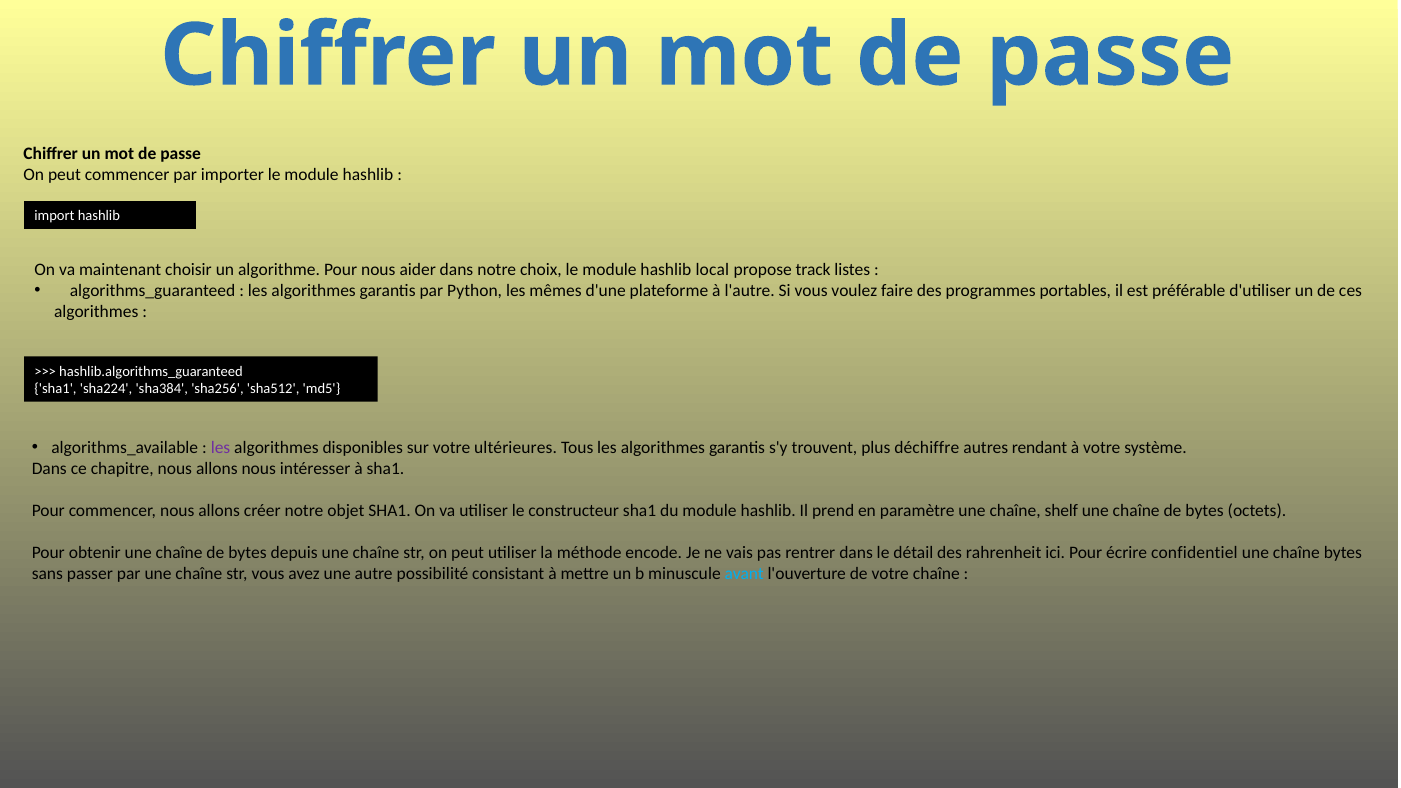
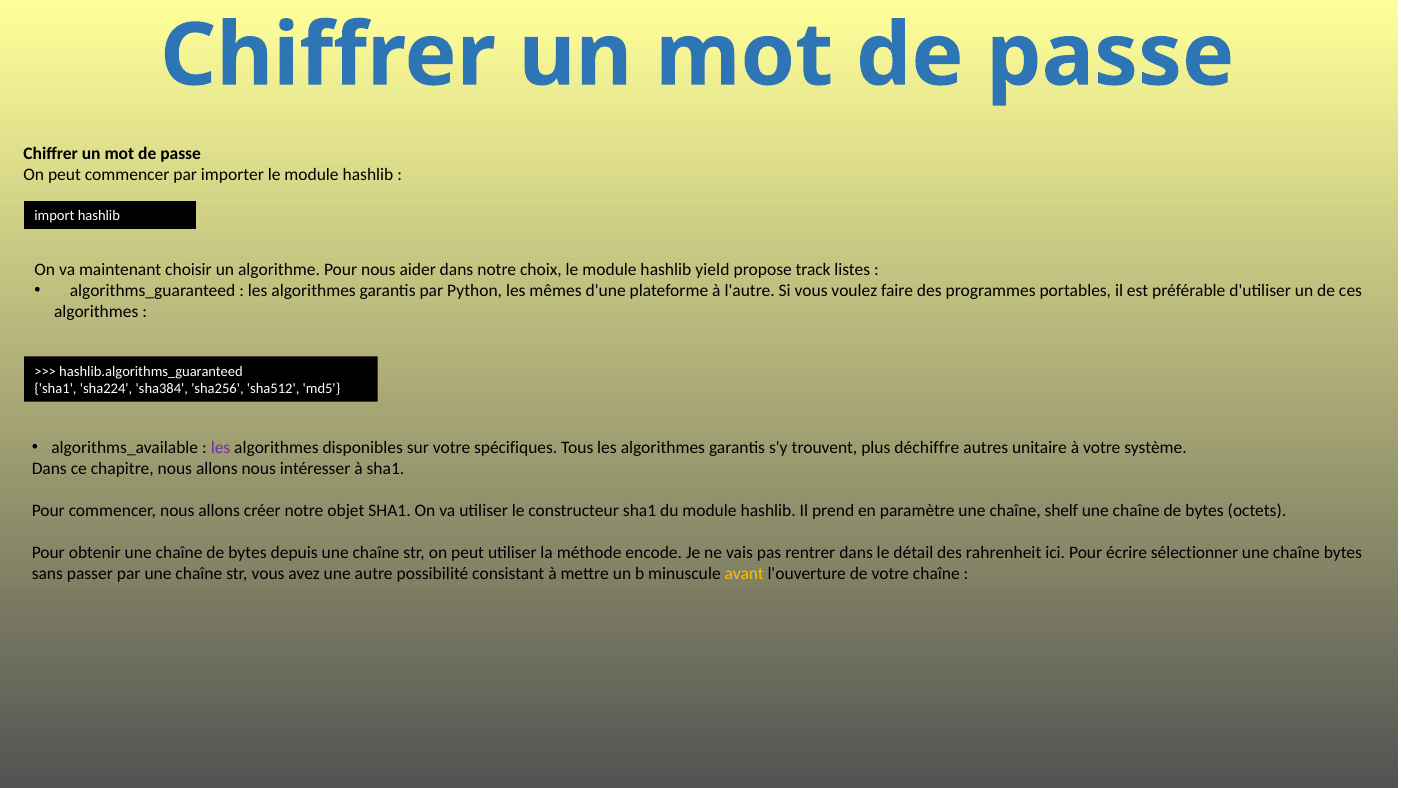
local: local -> yield
ultérieures: ultérieures -> spécifiques
rendant: rendant -> unitaire
confidentiel: confidentiel -> sélectionner
avant colour: light blue -> yellow
